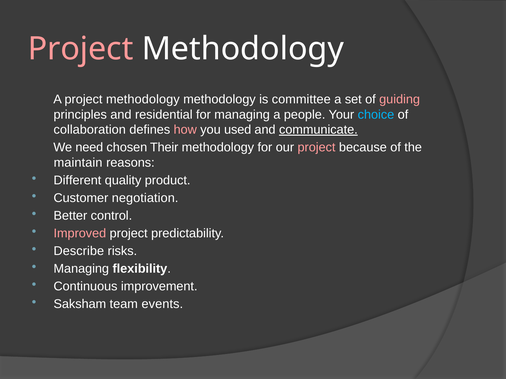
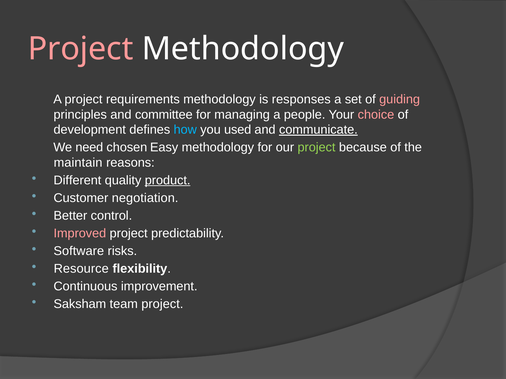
A project methodology: methodology -> requirements
committee: committee -> responses
residential: residential -> committee
choice colour: light blue -> pink
collaboration: collaboration -> development
how colour: pink -> light blue
Their: Their -> Easy
project at (316, 148) colour: pink -> light green
product underline: none -> present
Describe: Describe -> Software
Managing at (81, 269): Managing -> Resource
team events: events -> project
